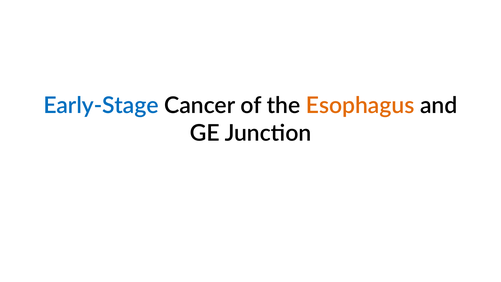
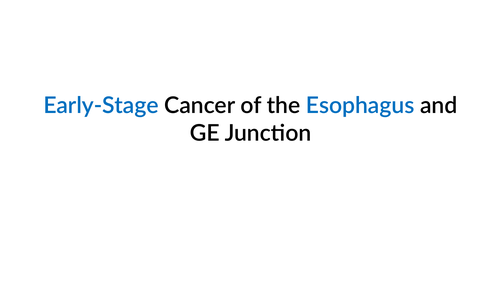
Esophagus colour: orange -> blue
